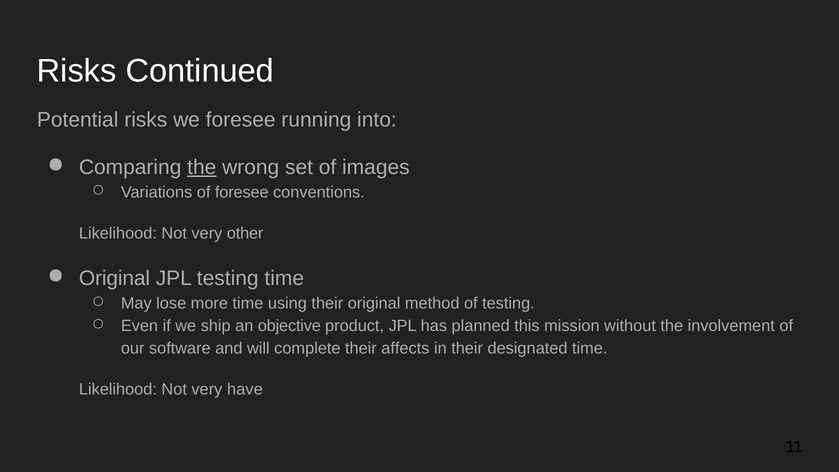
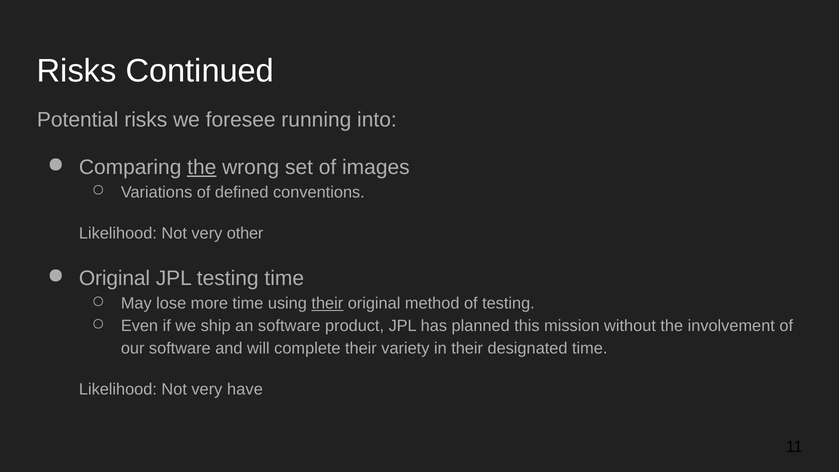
of foresee: foresee -> defined
their at (327, 303) underline: none -> present
an objective: objective -> software
affects: affects -> variety
